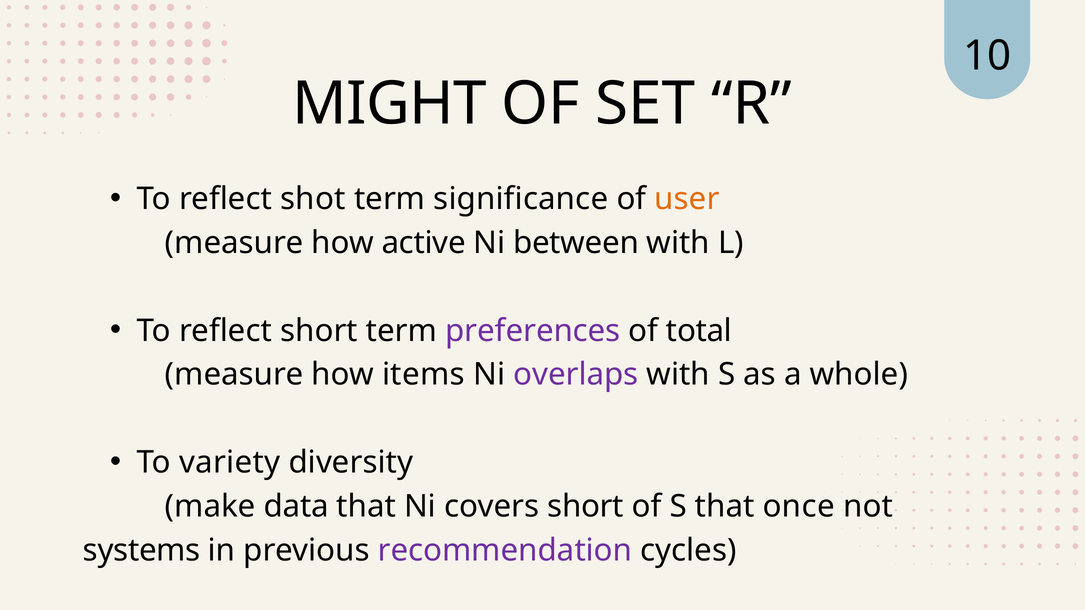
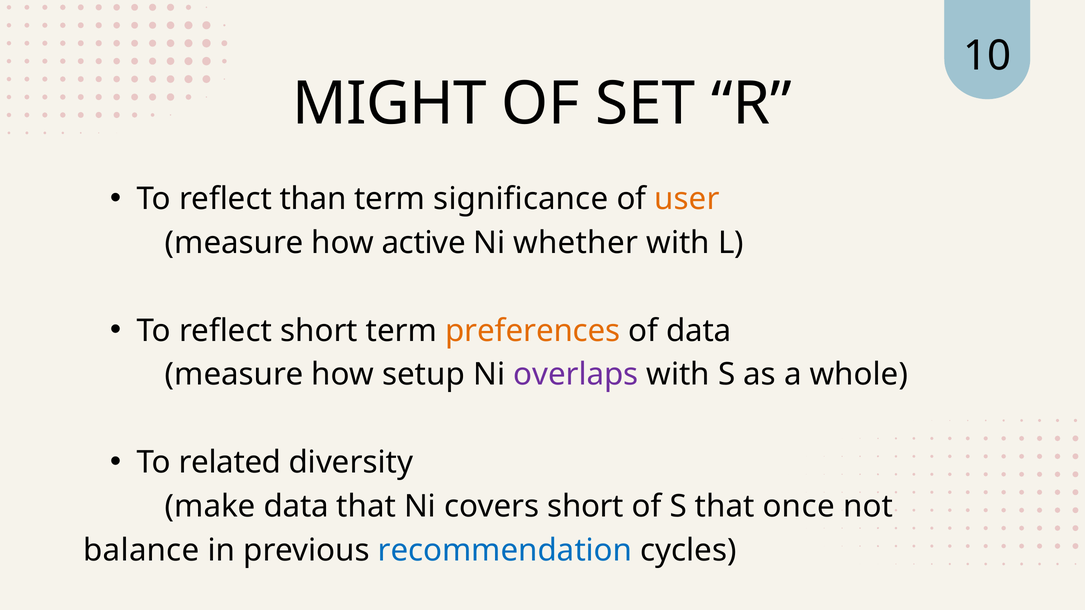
shot: shot -> than
between: between -> whether
preferences colour: purple -> orange
of total: total -> data
items: items -> setup
variety: variety -> related
systems: systems -> balance
recommendation colour: purple -> blue
